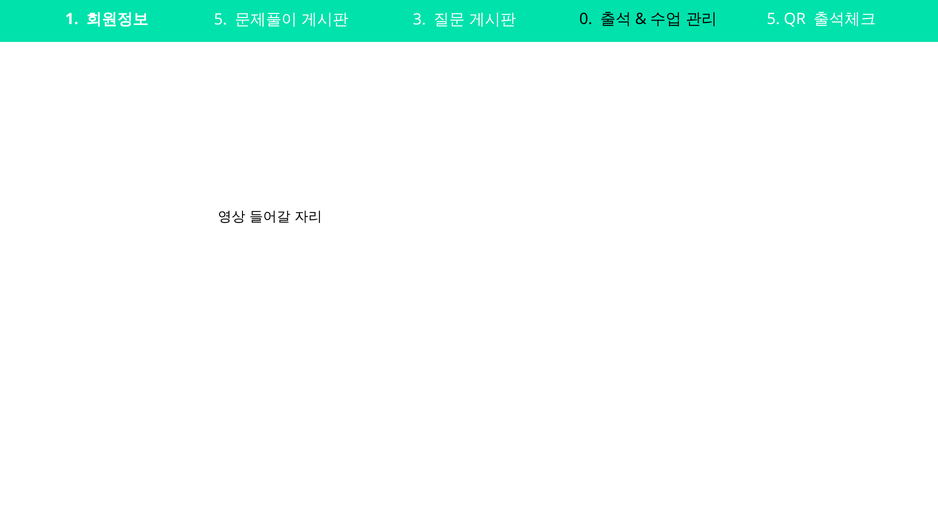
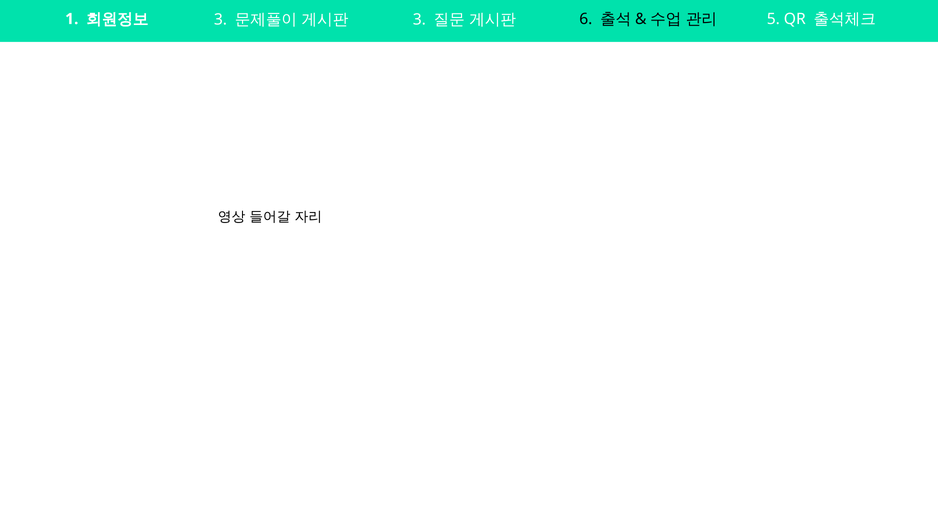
5 at (220, 20): 5 -> 3
0: 0 -> 6
